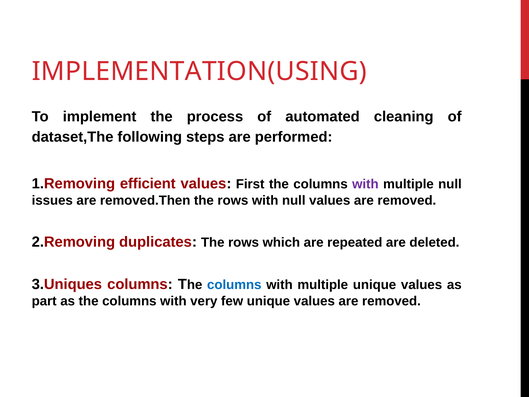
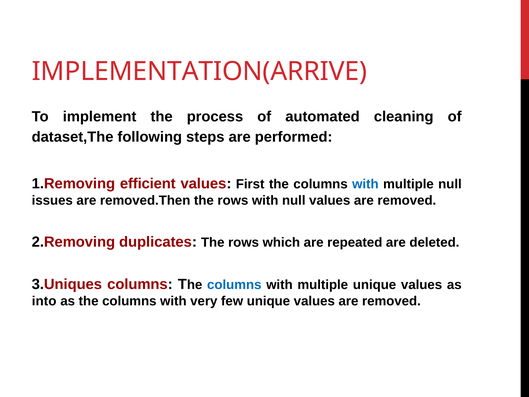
IMPLEMENTATION(USING: IMPLEMENTATION(USING -> IMPLEMENTATION(ARRIVE
with at (365, 184) colour: purple -> blue
part: part -> into
